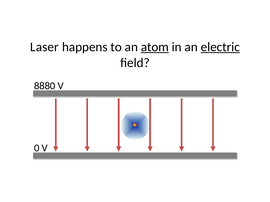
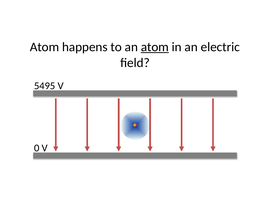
Laser at (44, 47): Laser -> Atom
electric underline: present -> none
8880: 8880 -> 5495
